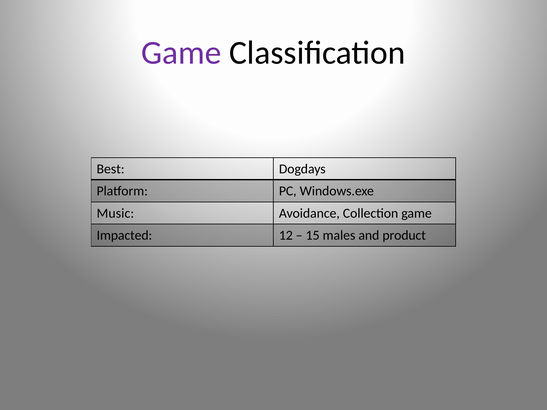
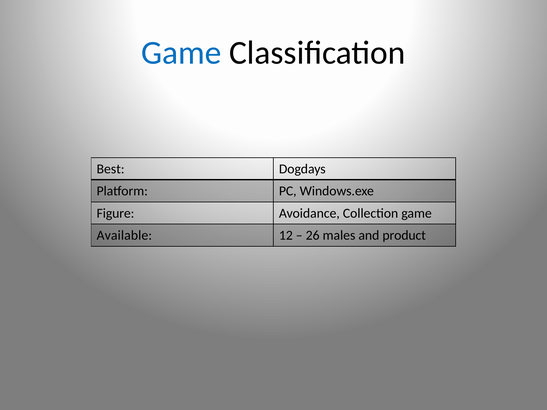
Game at (181, 53) colour: purple -> blue
Music: Music -> Figure
Impacted: Impacted -> Available
15: 15 -> 26
